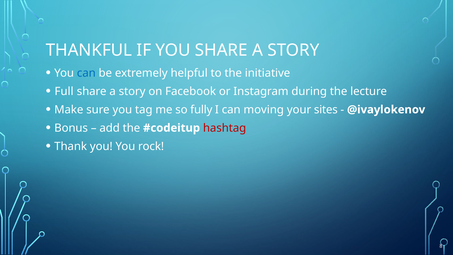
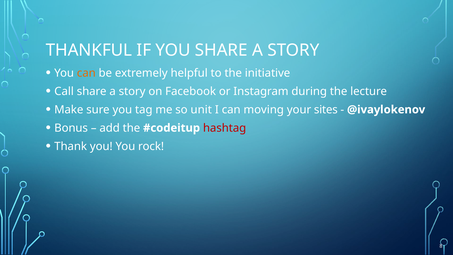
can at (86, 73) colour: blue -> orange
Full: Full -> Call
fully: fully -> unit
